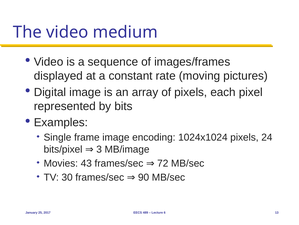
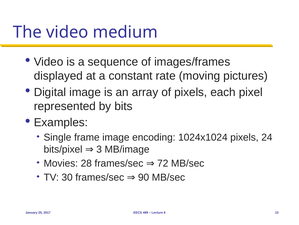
43: 43 -> 28
